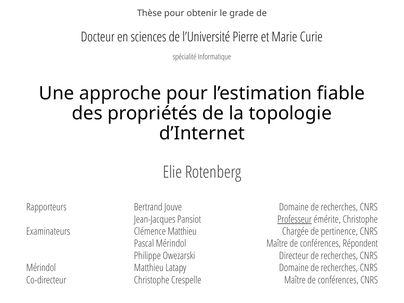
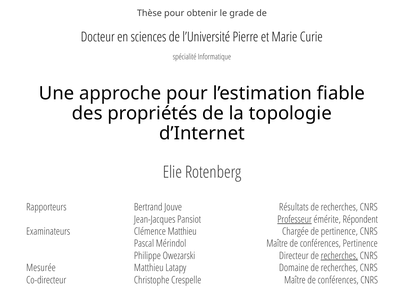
Domaine at (294, 207): Domaine -> Résultats
émérite Christophe: Christophe -> Répondent
conférences Répondent: Répondent -> Pertinence
recherches at (339, 256) underline: none -> present
Mérindol at (41, 268): Mérindol -> Mesurée
